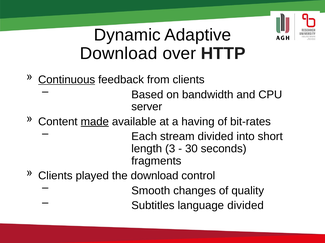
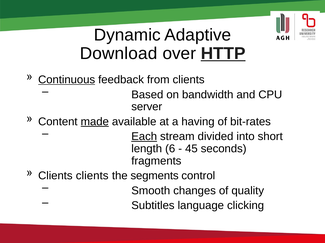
HTTP underline: none -> present
Each underline: none -> present
3: 3 -> 6
30: 30 -> 45
Clients played: played -> clients
the download: download -> segments
language divided: divided -> clicking
